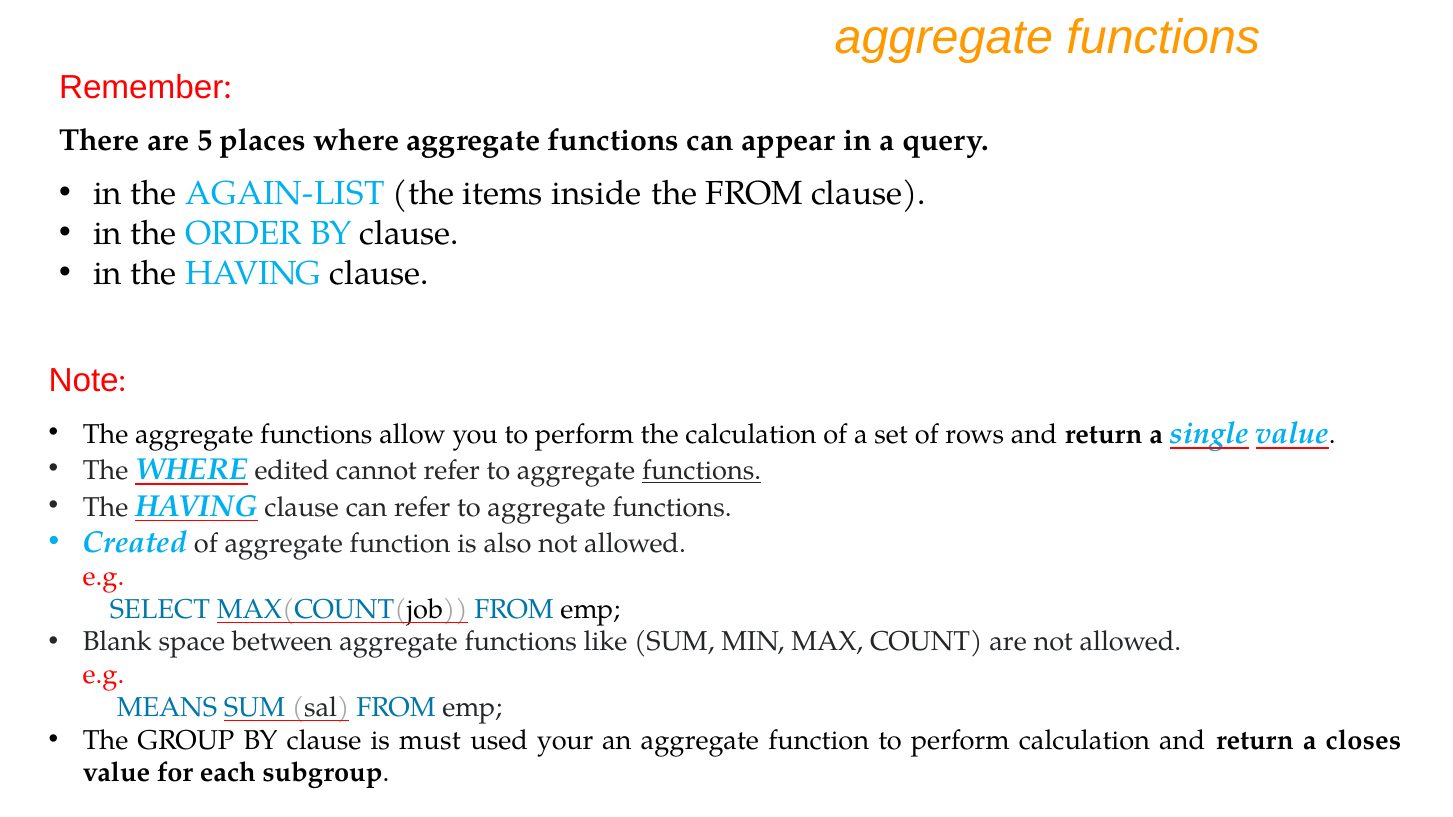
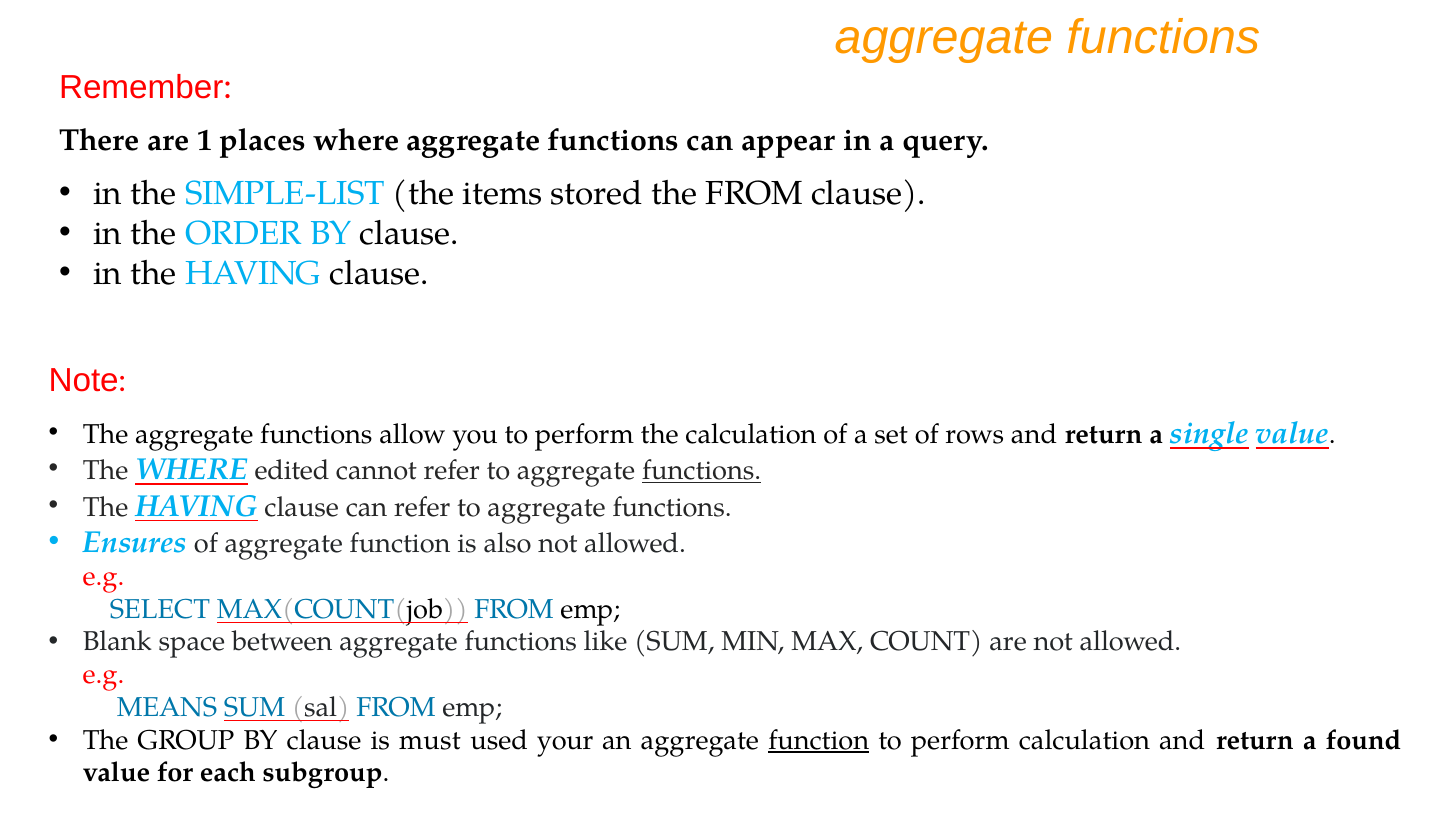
5: 5 -> 1
AGAIN-LIST: AGAIN-LIST -> SIMPLE-LIST
inside: inside -> stored
Created: Created -> Ensures
function at (819, 740) underline: none -> present
closes: closes -> found
